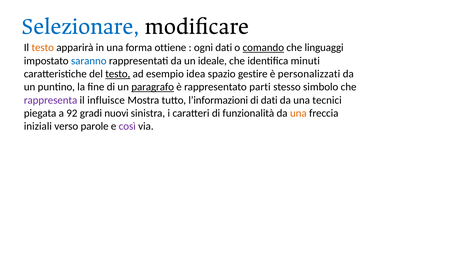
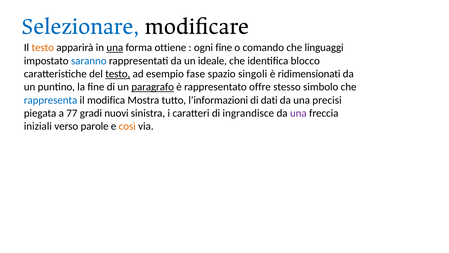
una at (115, 48) underline: none -> present
ogni dati: dati -> fine
comando underline: present -> none
minuti: minuti -> blocco
idea: idea -> fase
gestire: gestire -> singoli
personalizzati: personalizzati -> ridimensionati
parti: parti -> offre
rappresenta colour: purple -> blue
influisce: influisce -> modifica
tecnici: tecnici -> precisi
92: 92 -> 77
funzionalità: funzionalità -> ingrandisce
una at (298, 113) colour: orange -> purple
così colour: purple -> orange
